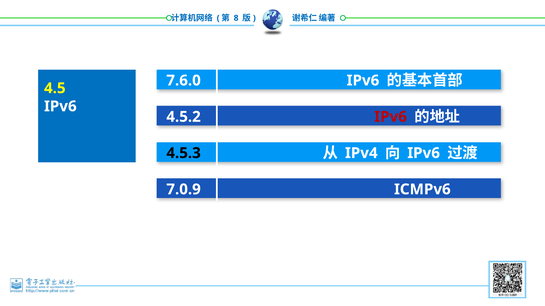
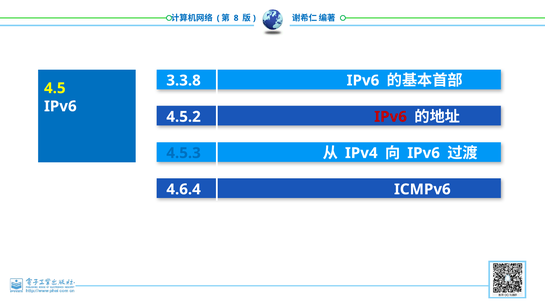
7.6.0: 7.6.0 -> 3.3.8
4.5.3 colour: black -> blue
7.0.9: 7.0.9 -> 4.6.4
